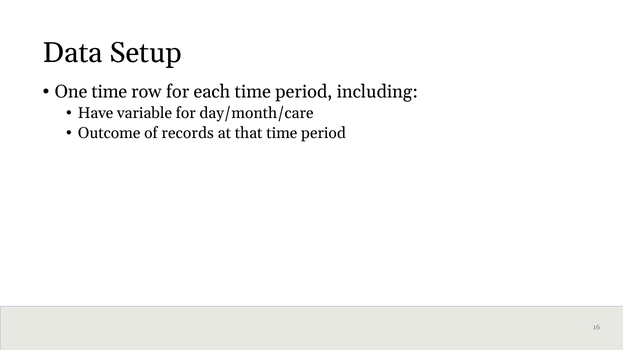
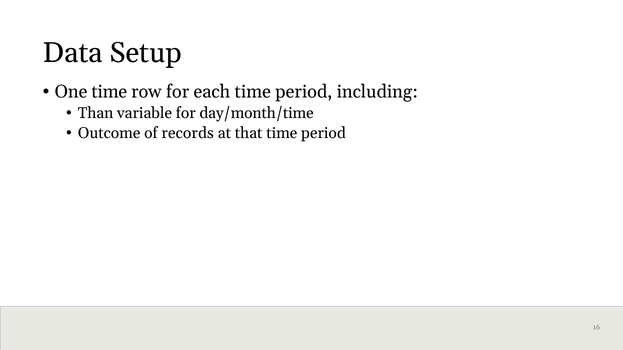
Have: Have -> Than
day/month/care: day/month/care -> day/month/time
